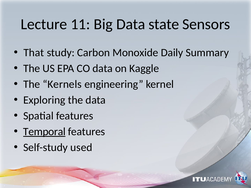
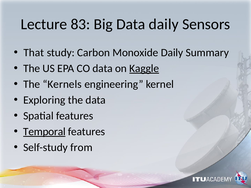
11: 11 -> 83
Data state: state -> daily
Kaggle underline: none -> present
used: used -> from
